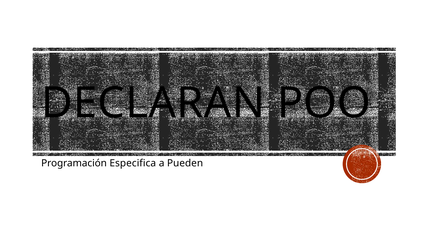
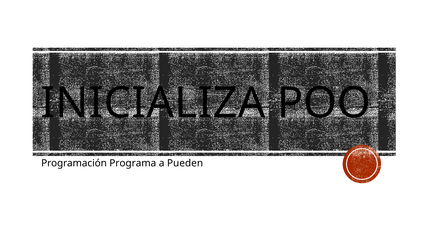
DECLARAN: DECLARAN -> INICIALIZA
Especifica: Especifica -> Programa
